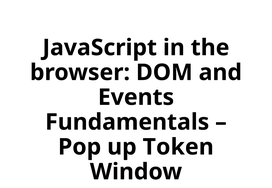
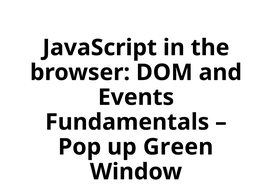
Token: Token -> Green
